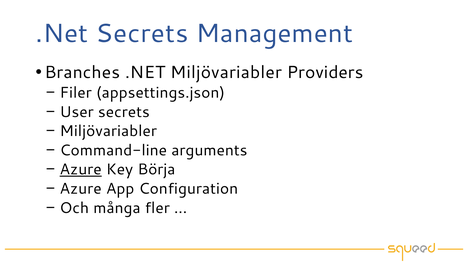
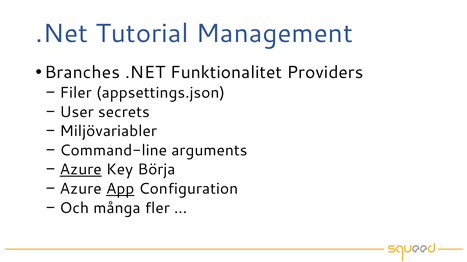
.Net Secrets: Secrets -> Tutorial
.NET Miljövariabler: Miljövariabler -> Funktionalitet
App underline: none -> present
